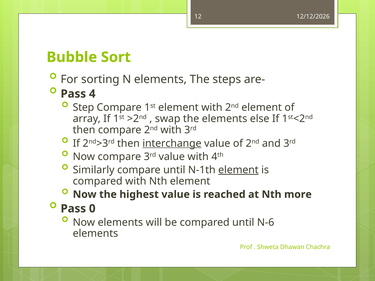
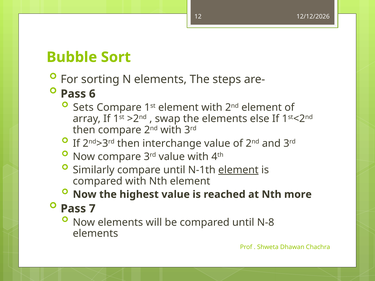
4: 4 -> 6
Step: Step -> Sets
interchange underline: present -> none
0: 0 -> 7
N-6: N-6 -> N-8
